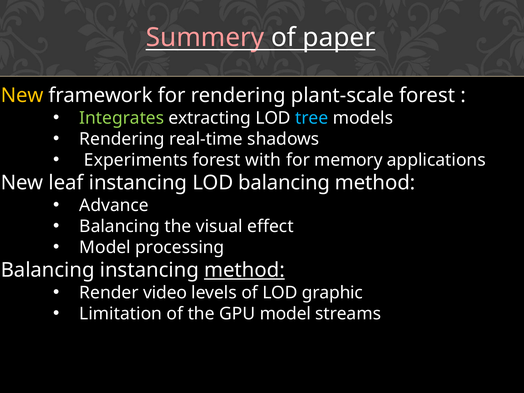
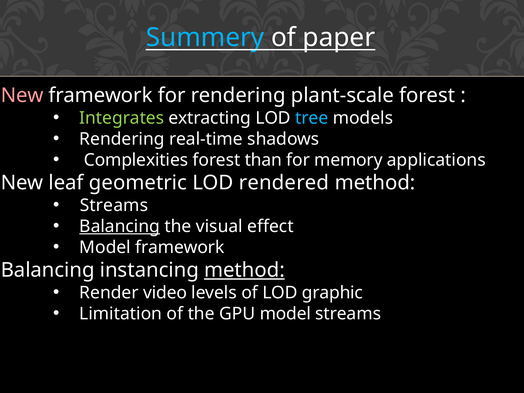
Summery colour: pink -> light blue
New at (22, 96) colour: yellow -> pink
Experiments: Experiments -> Complexities
with: with -> than
leaf instancing: instancing -> geometric
LOD balancing: balancing -> rendered
Advance at (114, 205): Advance -> Streams
Balancing at (120, 226) underline: none -> present
Model processing: processing -> framework
